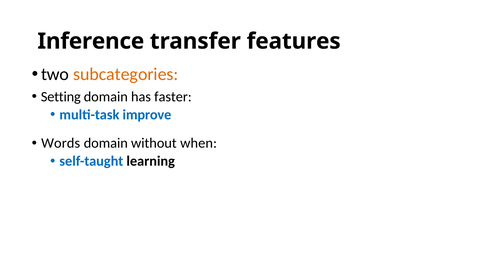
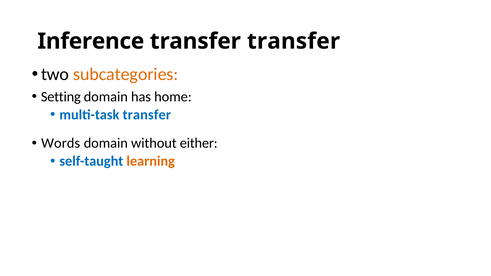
transfer features: features -> transfer
faster: faster -> home
multi-task improve: improve -> transfer
when: when -> either
learning colour: black -> orange
